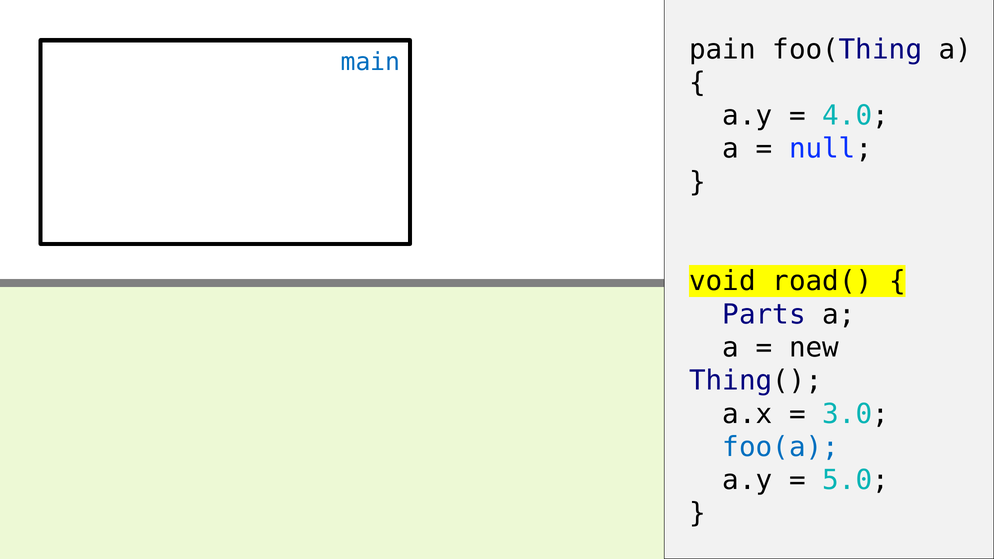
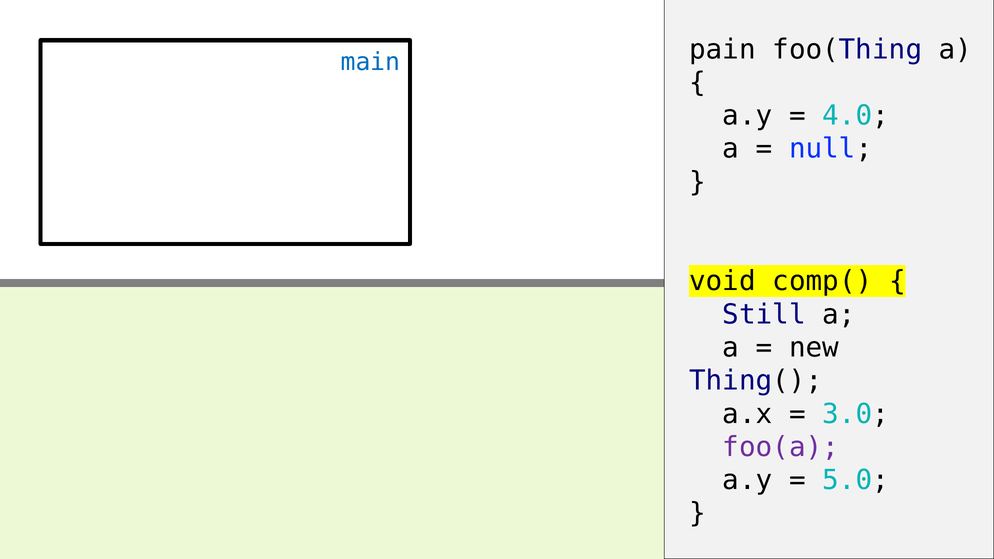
road(: road( -> comp(
Parts: Parts -> Still
foo(a colour: blue -> purple
